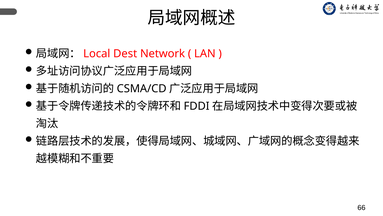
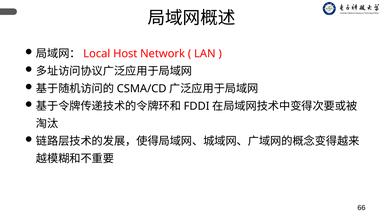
Dest: Dest -> Host
